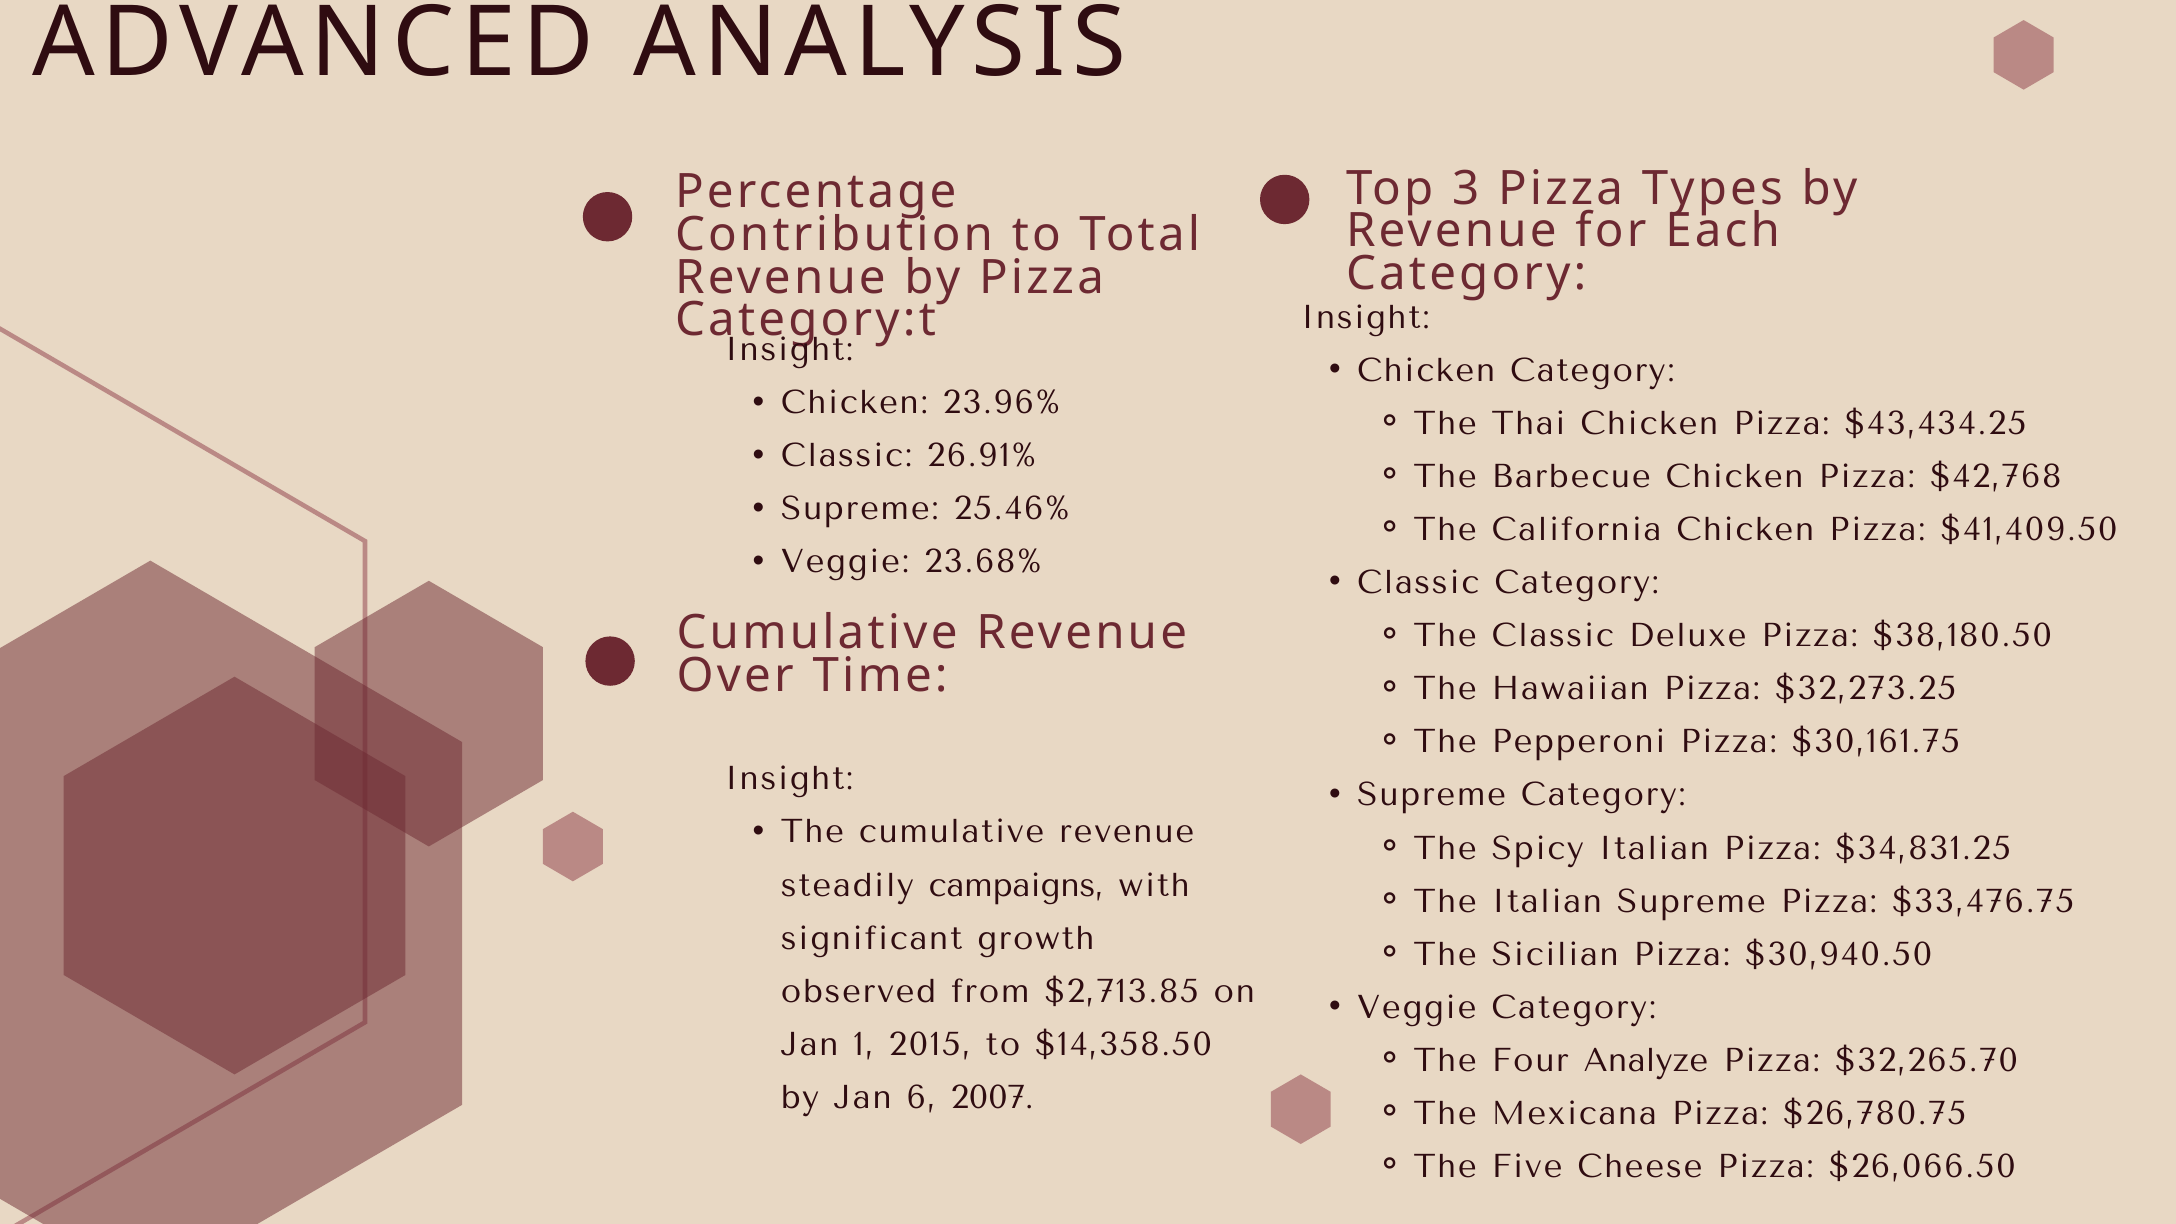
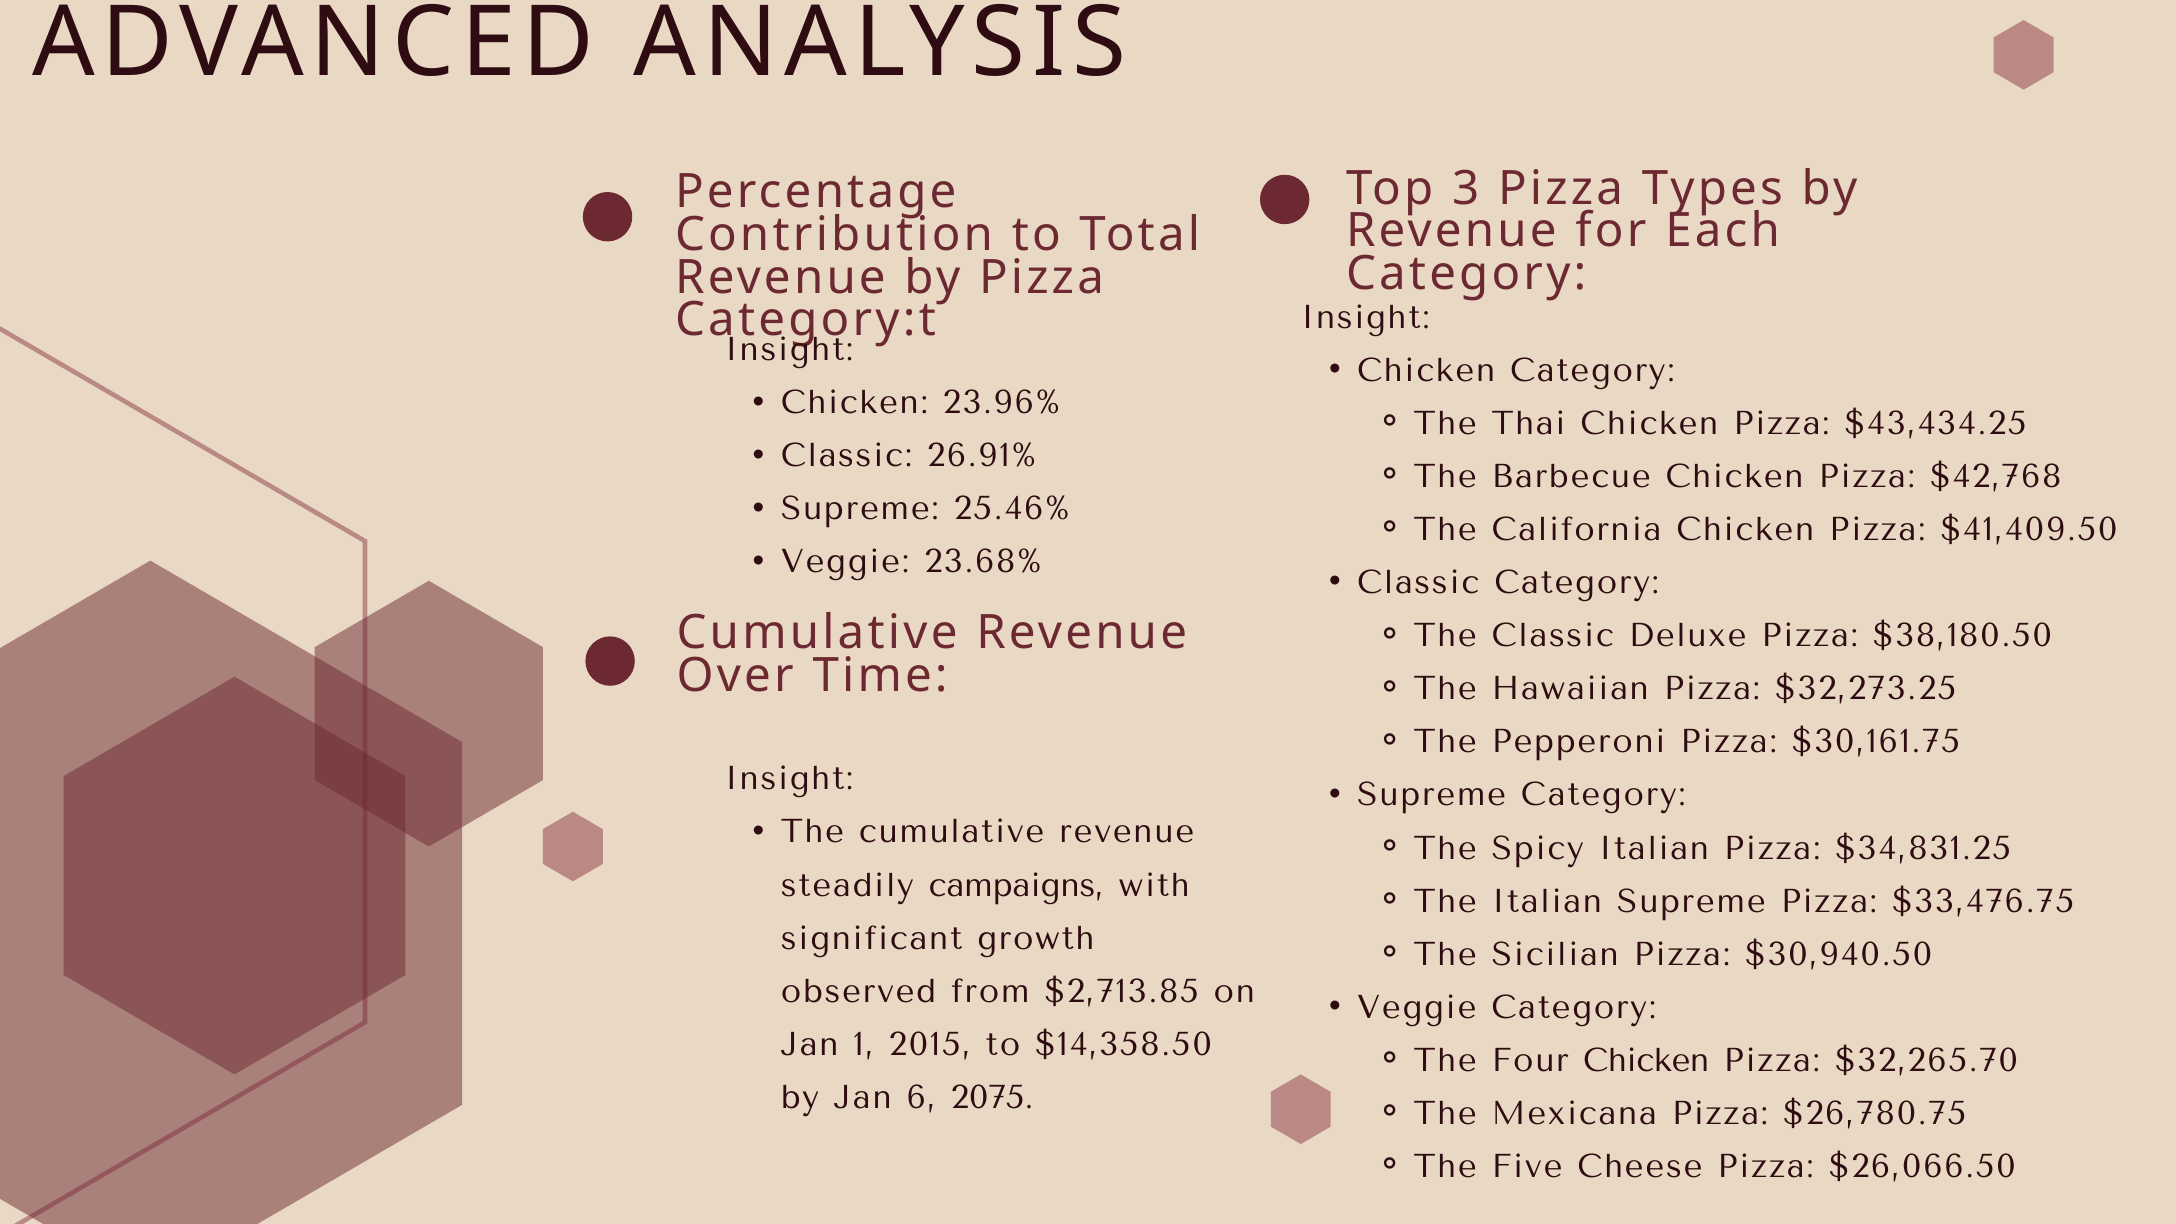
Four Analyze: Analyze -> Chicken
2007: 2007 -> 2075
